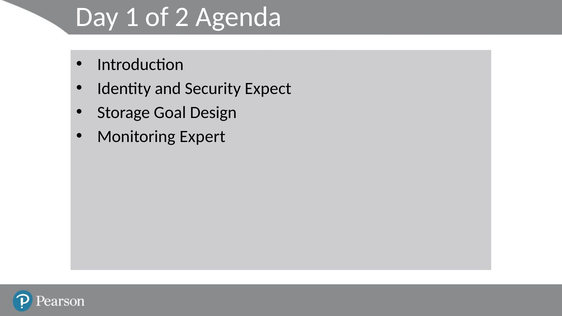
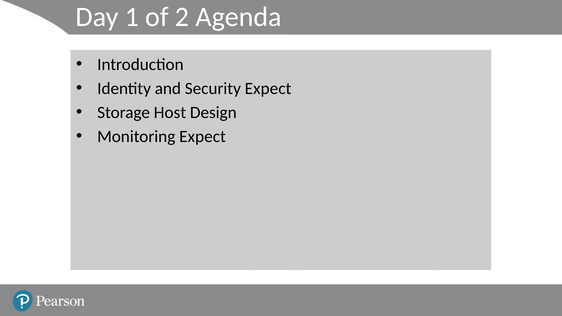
Goal: Goal -> Host
Monitoring Expert: Expert -> Expect
